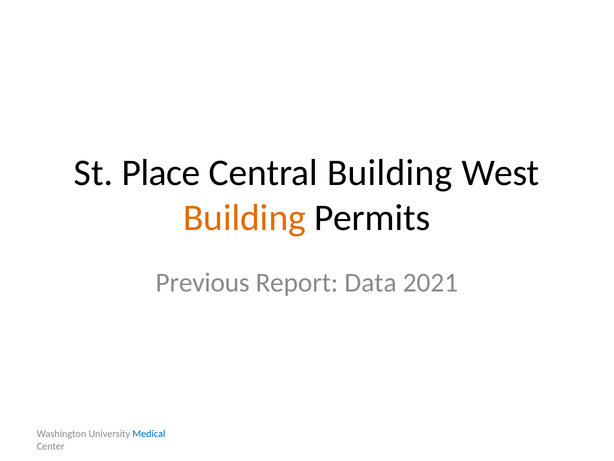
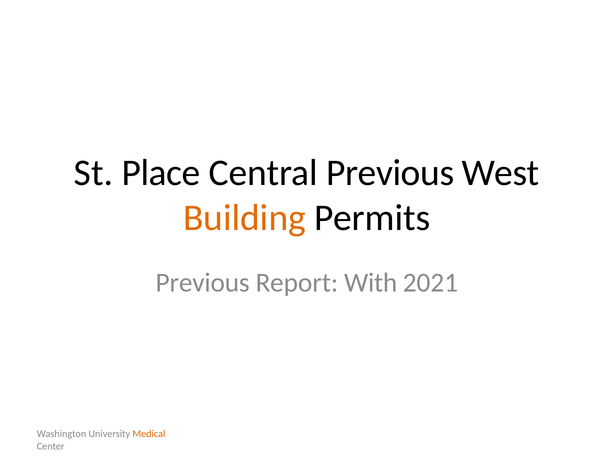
Central Building: Building -> Previous
Data: Data -> With
Medical colour: blue -> orange
